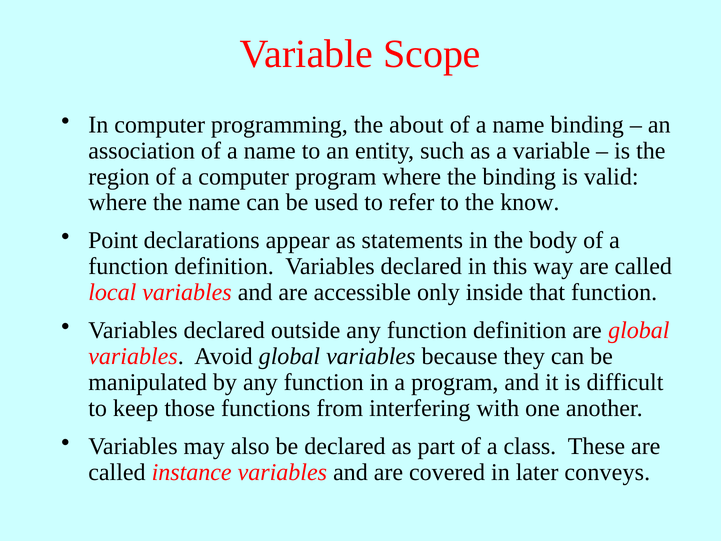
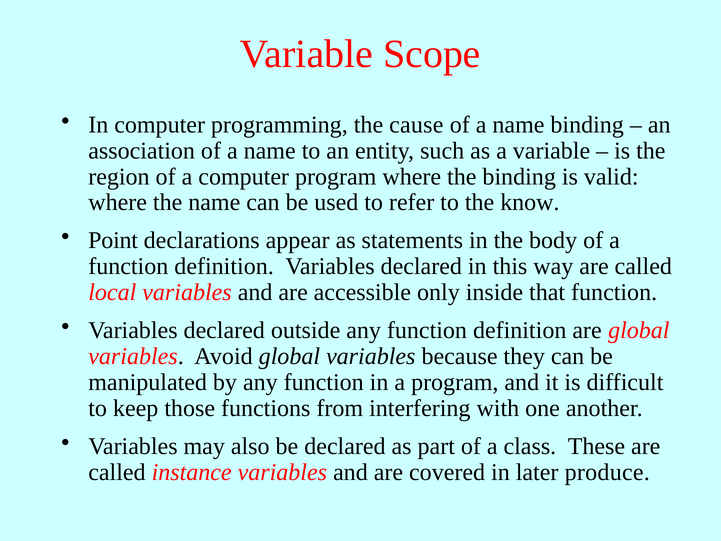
about: about -> cause
conveys: conveys -> produce
